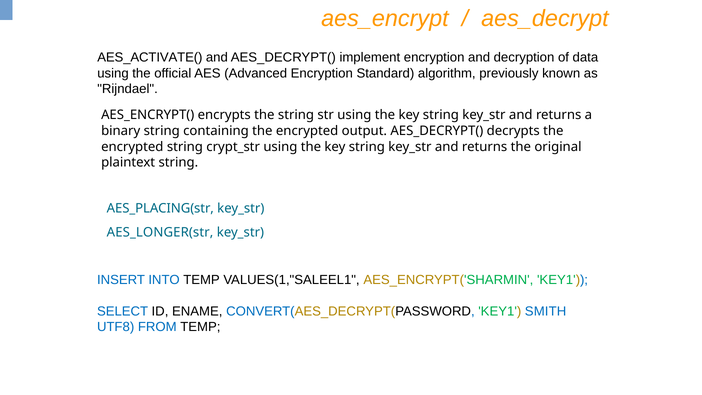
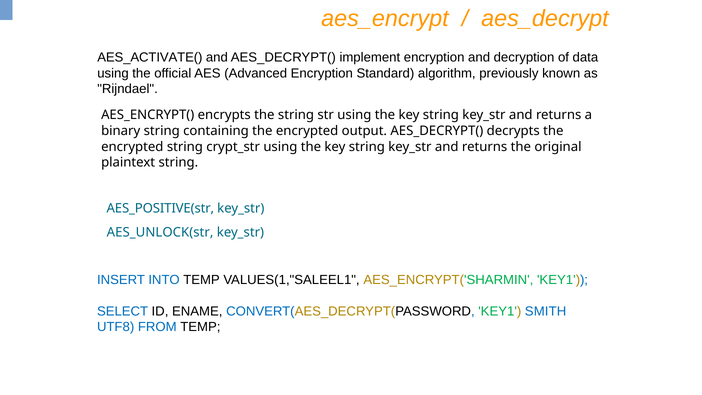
AES_PLACING(str: AES_PLACING(str -> AES_POSITIVE(str
AES_LONGER(str: AES_LONGER(str -> AES_UNLOCK(str
